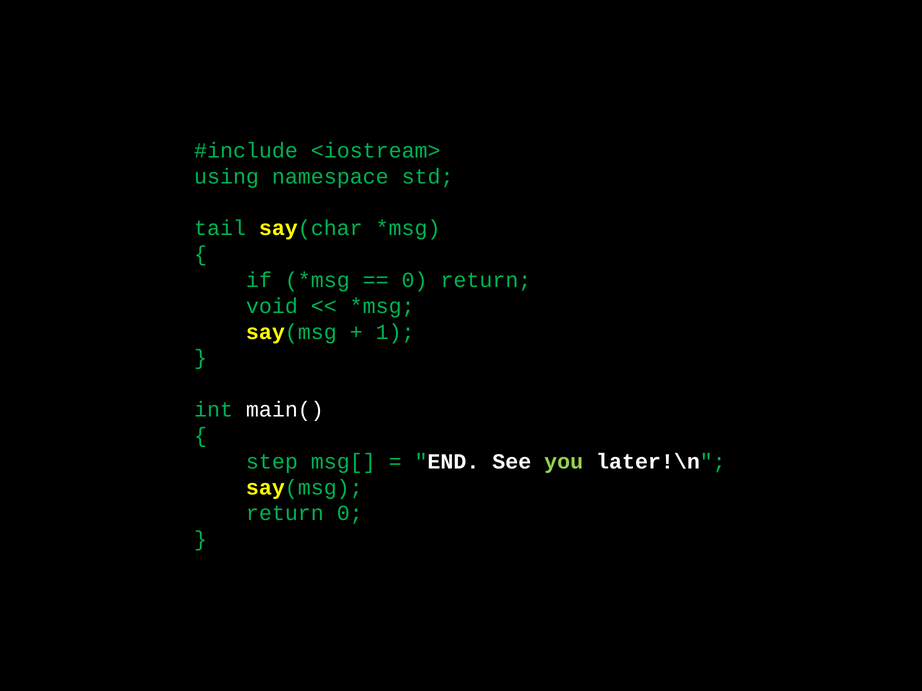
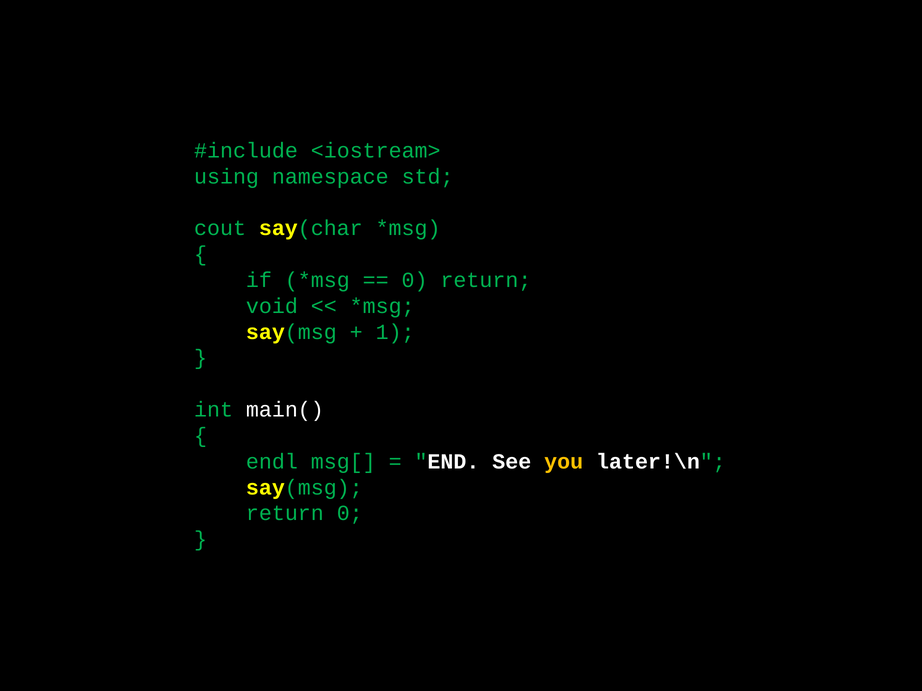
tail: tail -> cout
step: step -> endl
you colour: light green -> yellow
